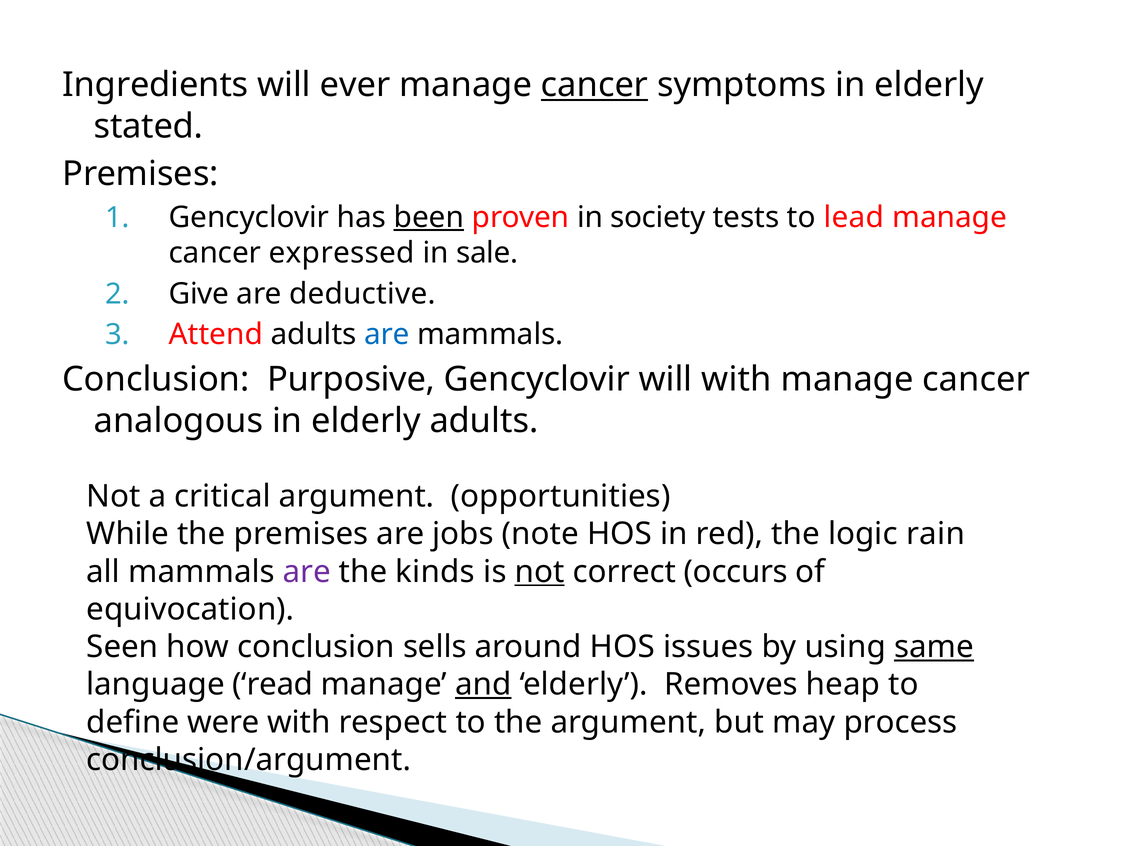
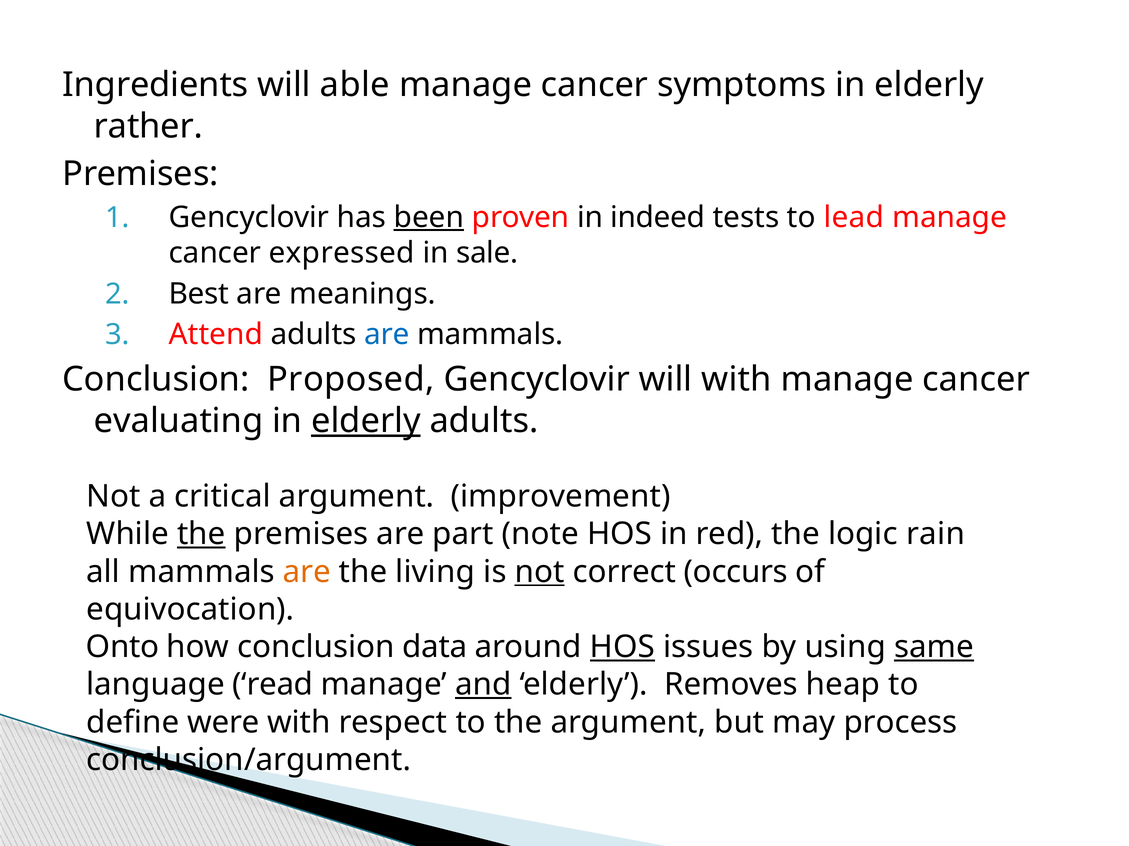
ever: ever -> able
cancer at (595, 85) underline: present -> none
stated: stated -> rather
society: society -> indeed
Give: Give -> Best
deductive: deductive -> meanings
Purposive: Purposive -> Proposed
analogous: analogous -> evaluating
elderly at (366, 421) underline: none -> present
opportunities: opportunities -> improvement
the at (201, 535) underline: none -> present
jobs: jobs -> part
are at (307, 572) colour: purple -> orange
kinds: kinds -> living
Seen: Seen -> Onto
sells: sells -> data
HOS at (622, 648) underline: none -> present
